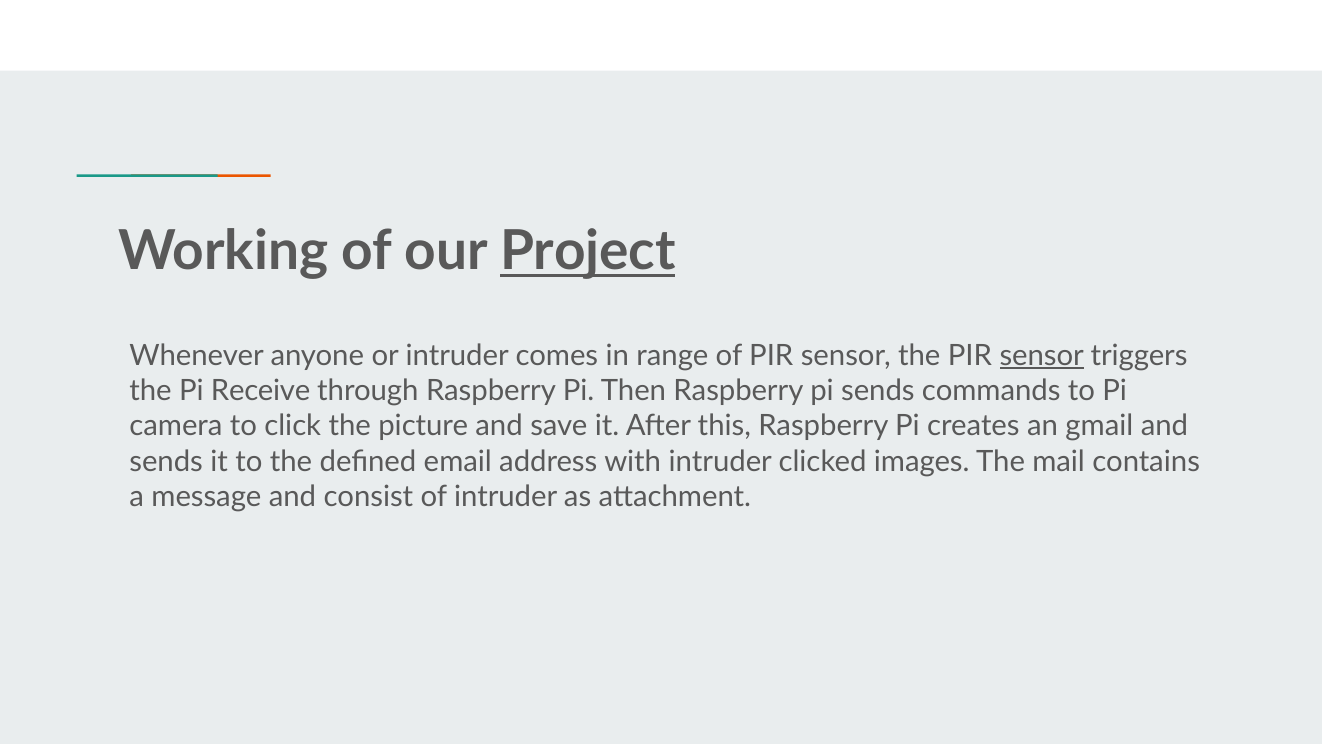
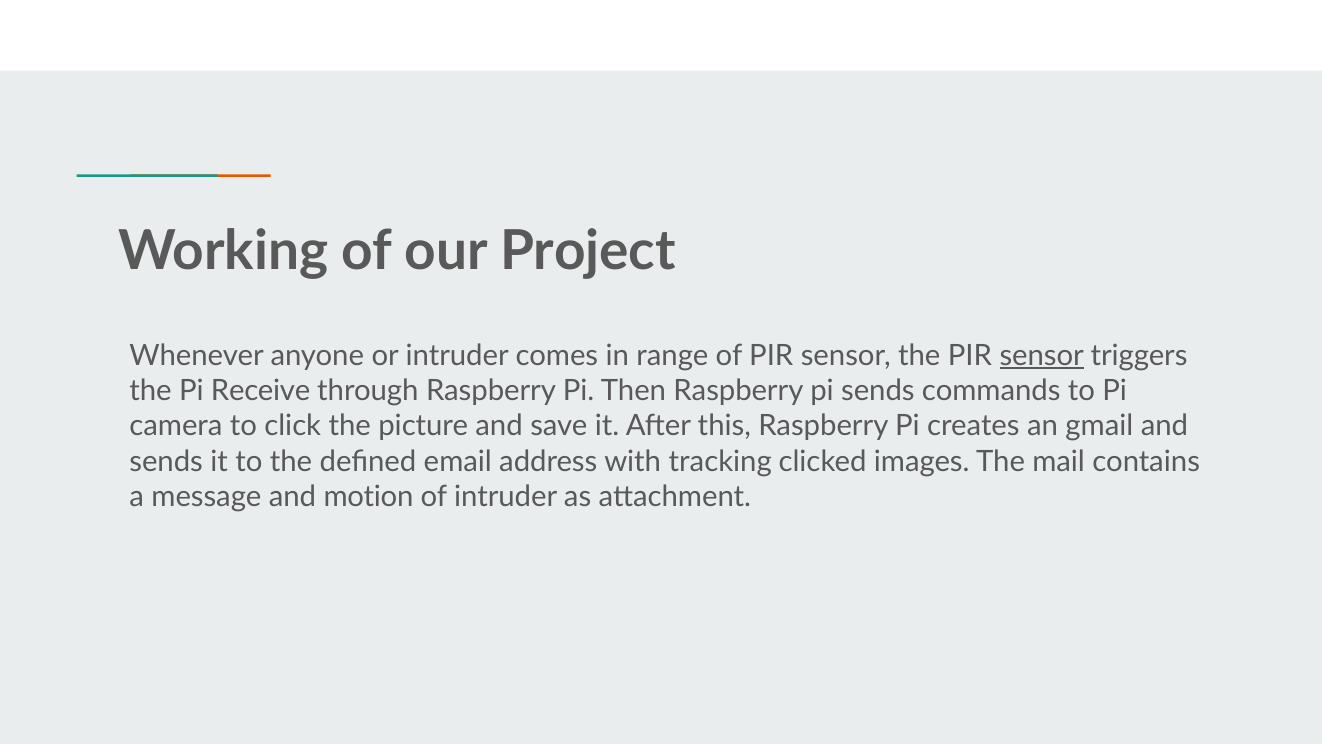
Project underline: present -> none
with intruder: intruder -> tracking
consist: consist -> motion
